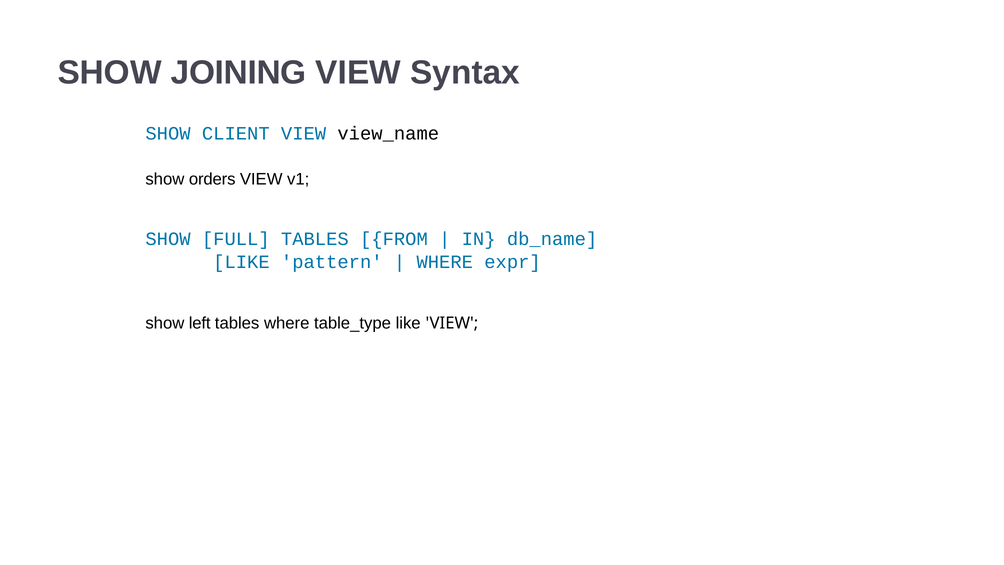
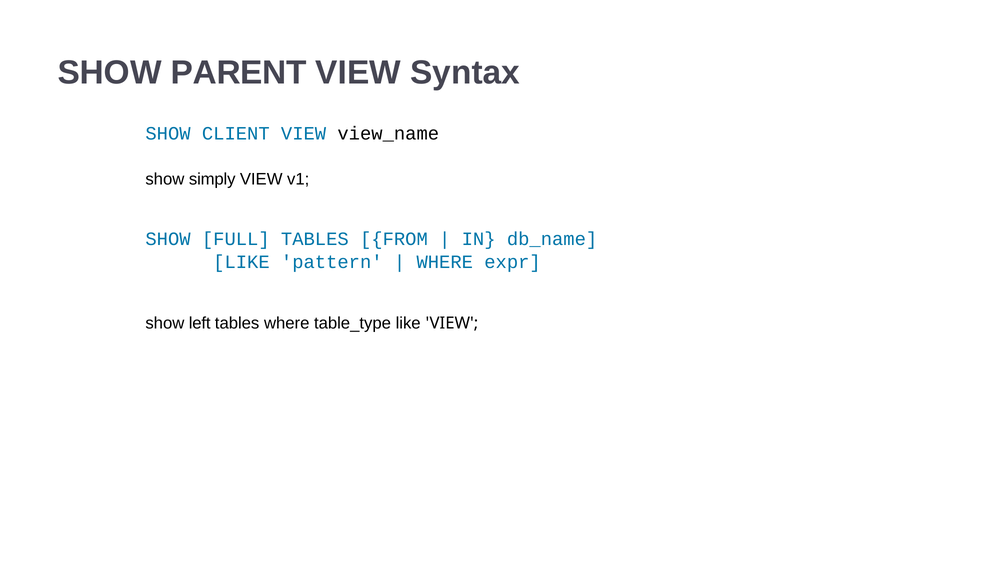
JOINING: JOINING -> PARENT
orders: orders -> simply
